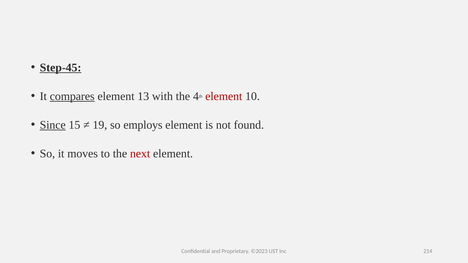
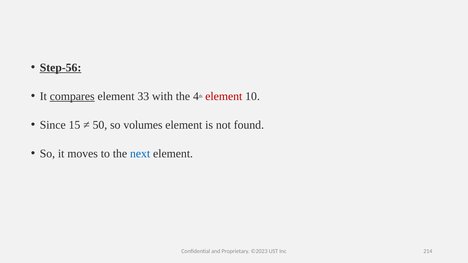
Step-45: Step-45 -> Step-56
13: 13 -> 33
Since underline: present -> none
19: 19 -> 50
employs: employs -> volumes
next colour: red -> blue
